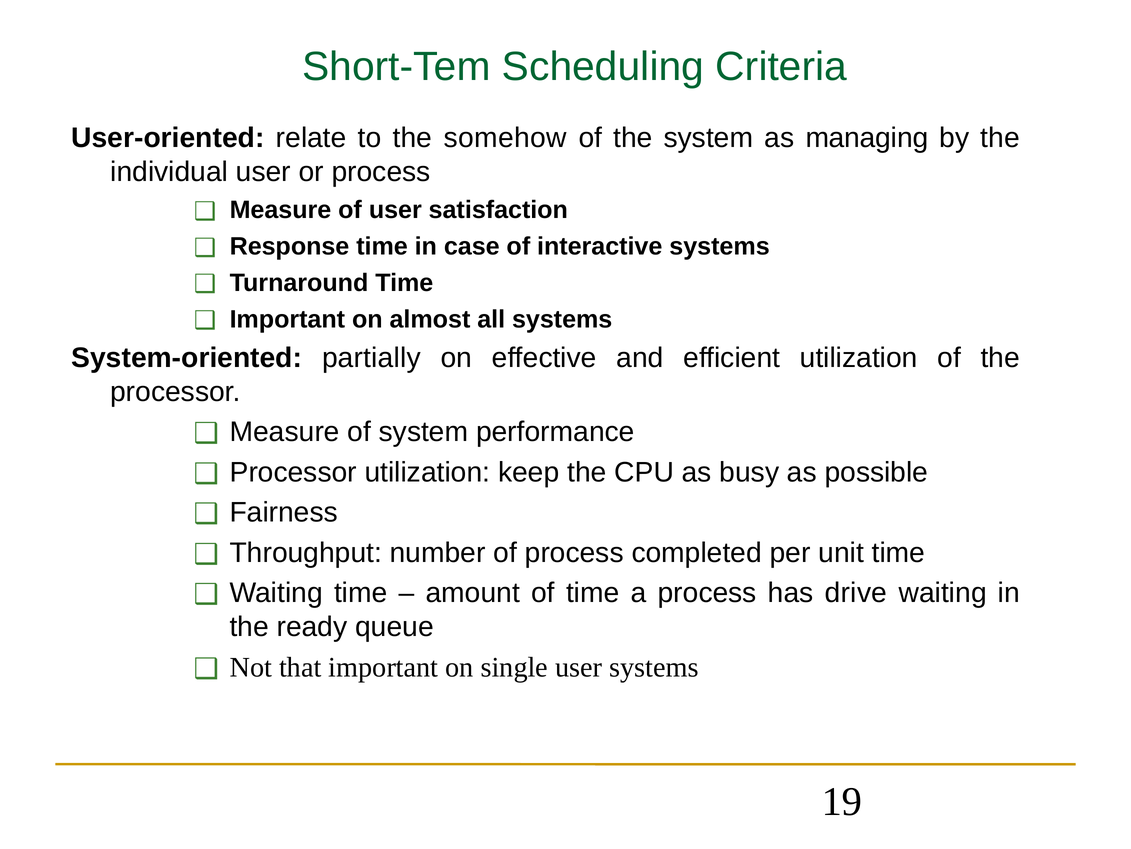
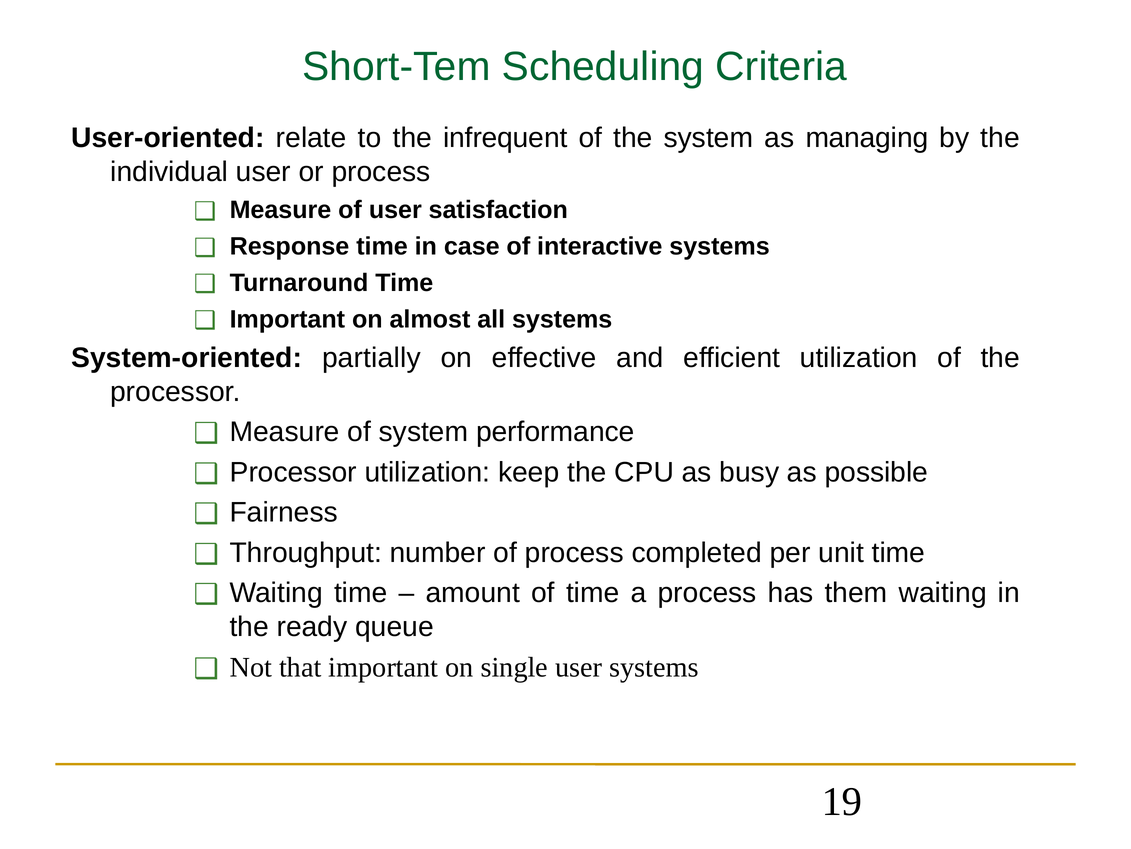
somehow: somehow -> infrequent
drive: drive -> them
